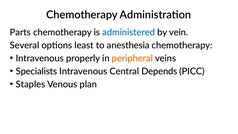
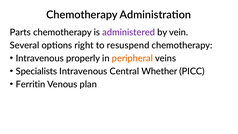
administered colour: blue -> purple
least: least -> right
anesthesia: anesthesia -> resuspend
Depends: Depends -> Whether
Staples: Staples -> Ferritin
